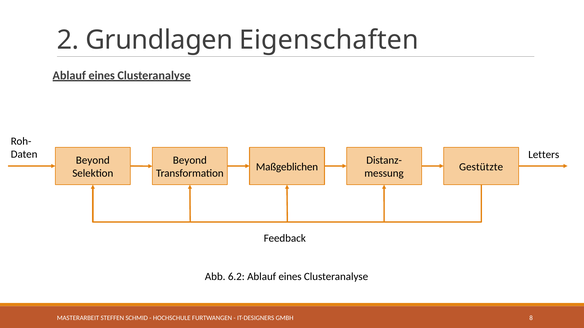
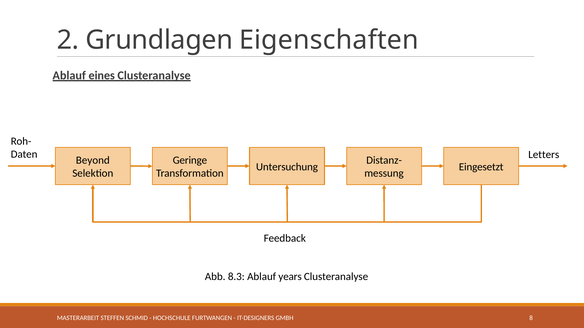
Beyond at (190, 160): Beyond -> Geringe
Maßgeblichen: Maßgeblichen -> Untersuchung
Gestützte: Gestützte -> Eingesetzt
6.2: 6.2 -> 8.3
eines at (290, 277): eines -> years
